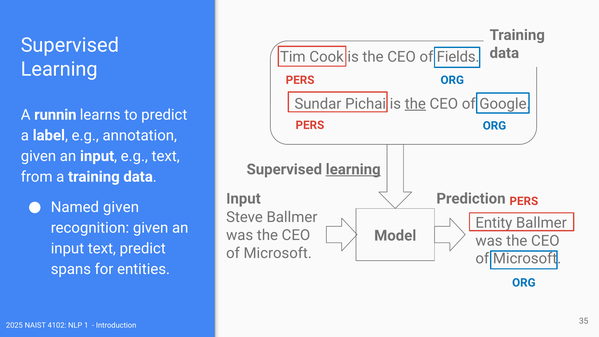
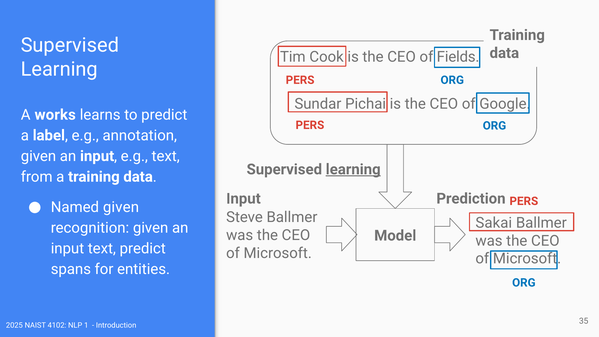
the at (415, 104) underline: present -> none
runnin: runnin -> works
Entity: Entity -> Sakai
